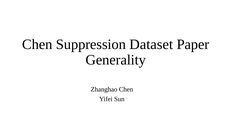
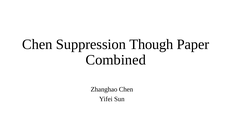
Dataset: Dataset -> Though
Generality: Generality -> Combined
